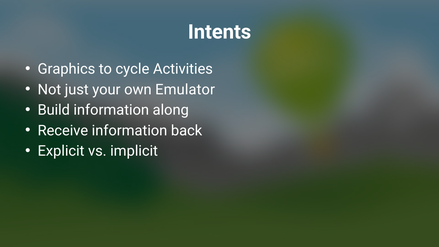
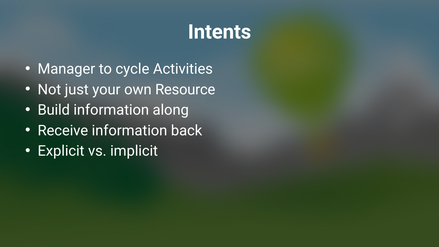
Graphics: Graphics -> Manager
Emulator: Emulator -> Resource
